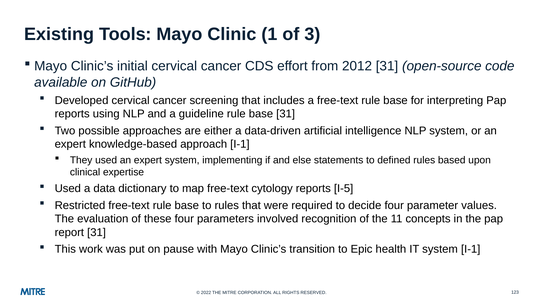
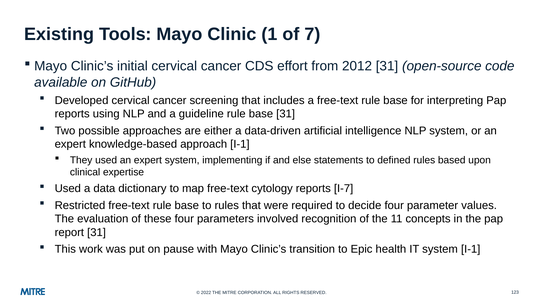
3: 3 -> 7
I-5: I-5 -> I-7
